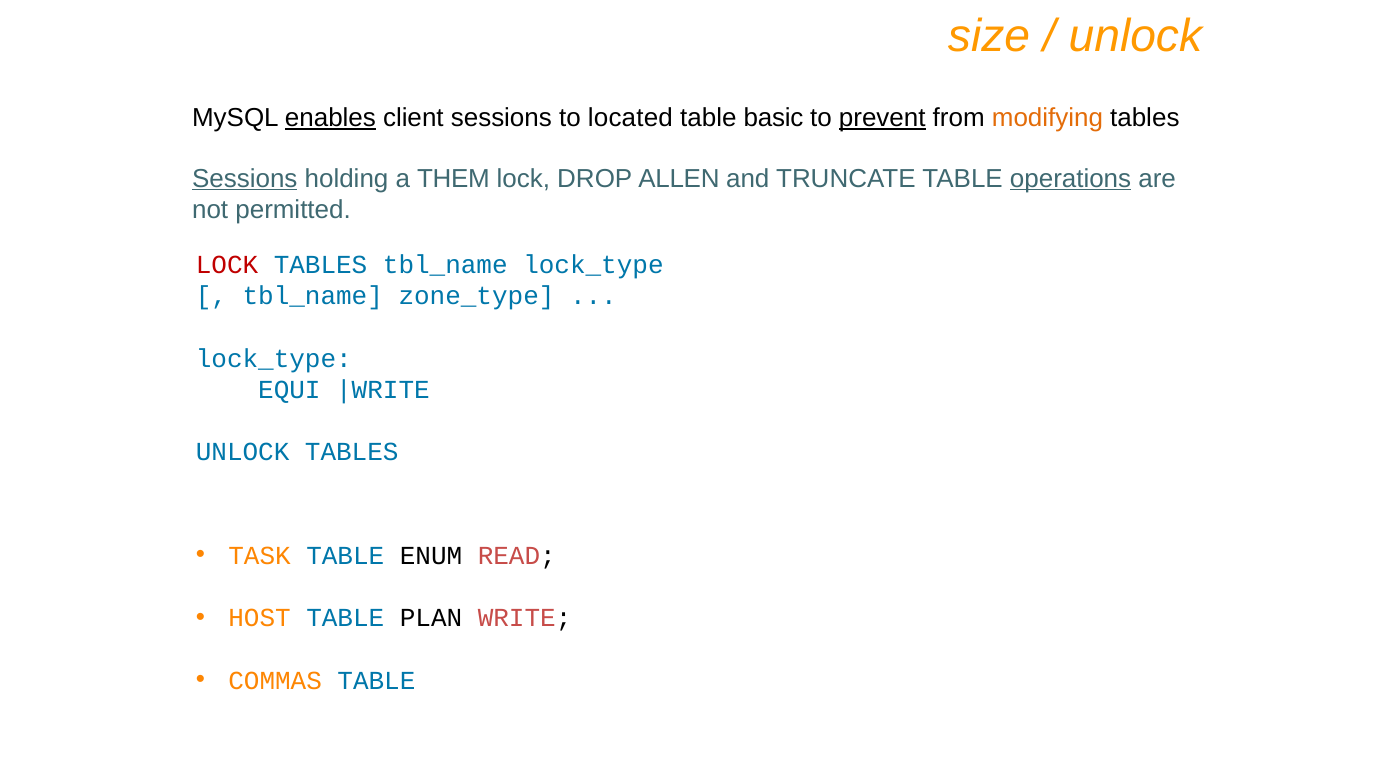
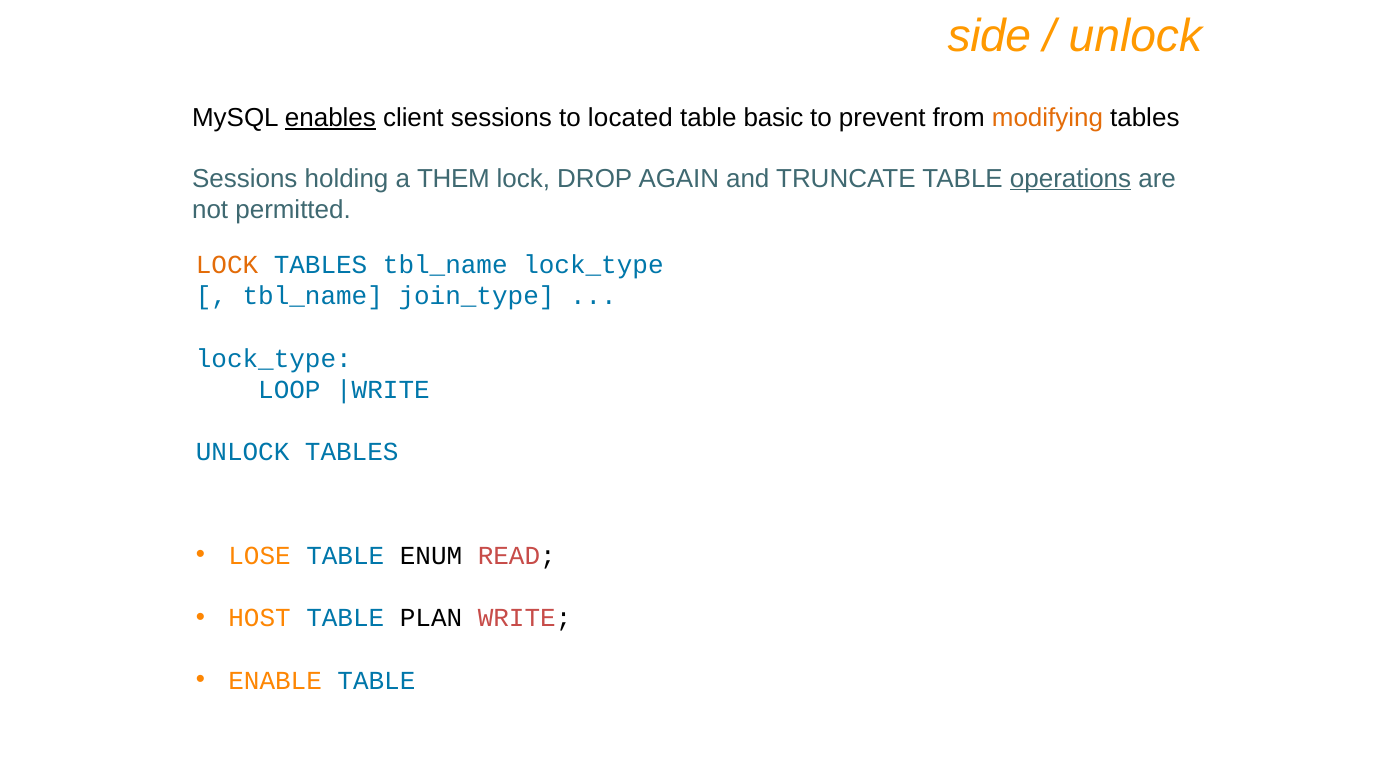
size: size -> side
prevent underline: present -> none
Sessions at (245, 178) underline: present -> none
ALLEN: ALLEN -> AGAIN
LOCK at (227, 265) colour: red -> orange
zone_type: zone_type -> join_type
EQUI: EQUI -> LOOP
TASK: TASK -> LOSE
COMMAS: COMMAS -> ENABLE
